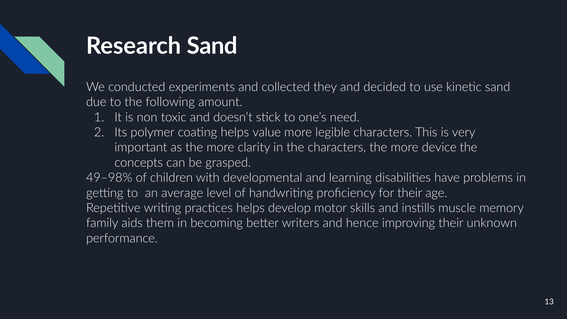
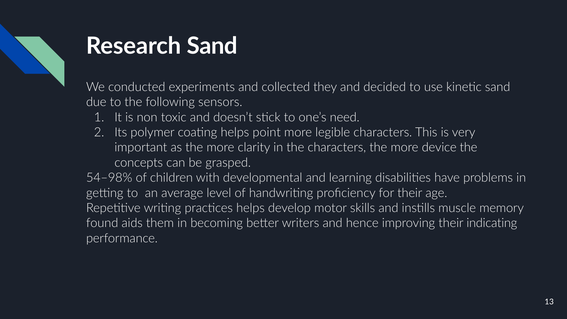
amount: amount -> sensors
value: value -> point
49–98%: 49–98% -> 54–98%
family: family -> found
unknown: unknown -> indicating
